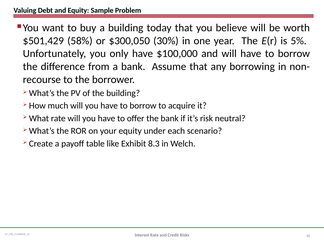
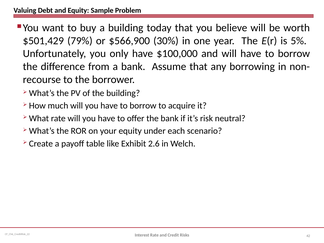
58%: 58% -> 79%
$300,050: $300,050 -> $566,900
8.3: 8.3 -> 2.6
